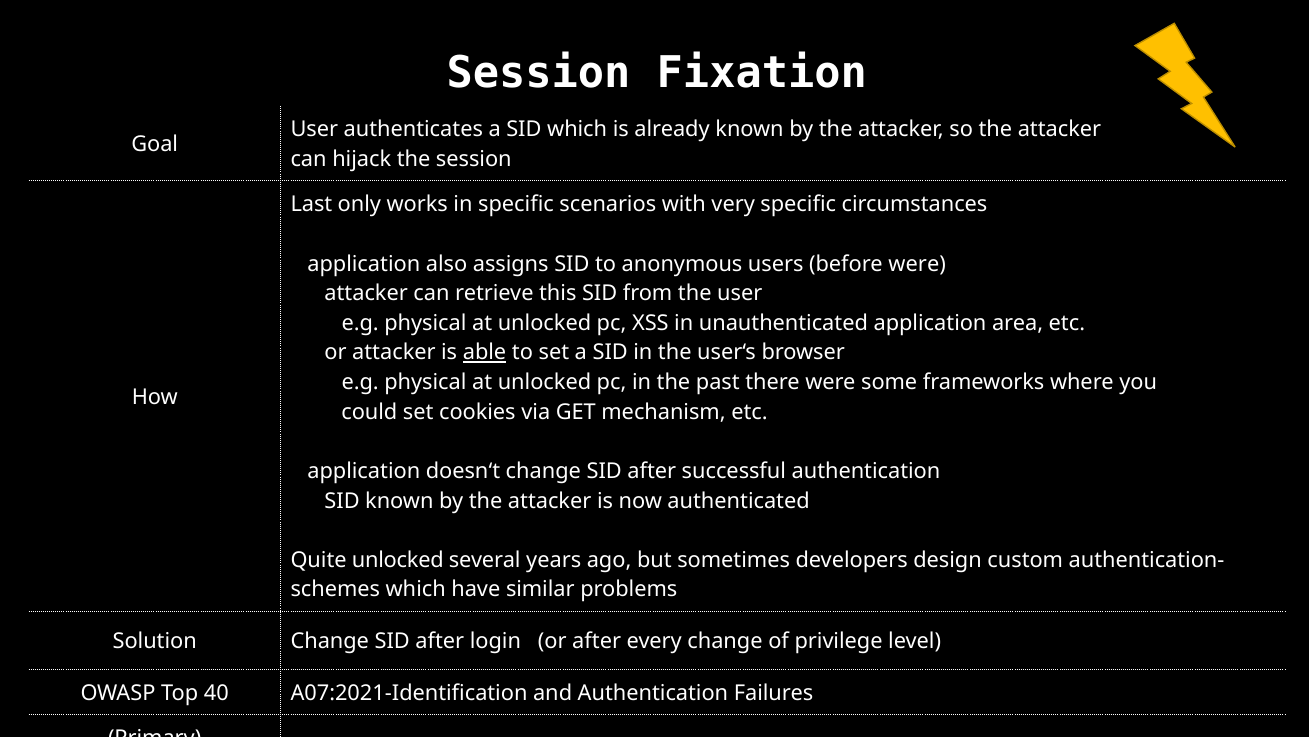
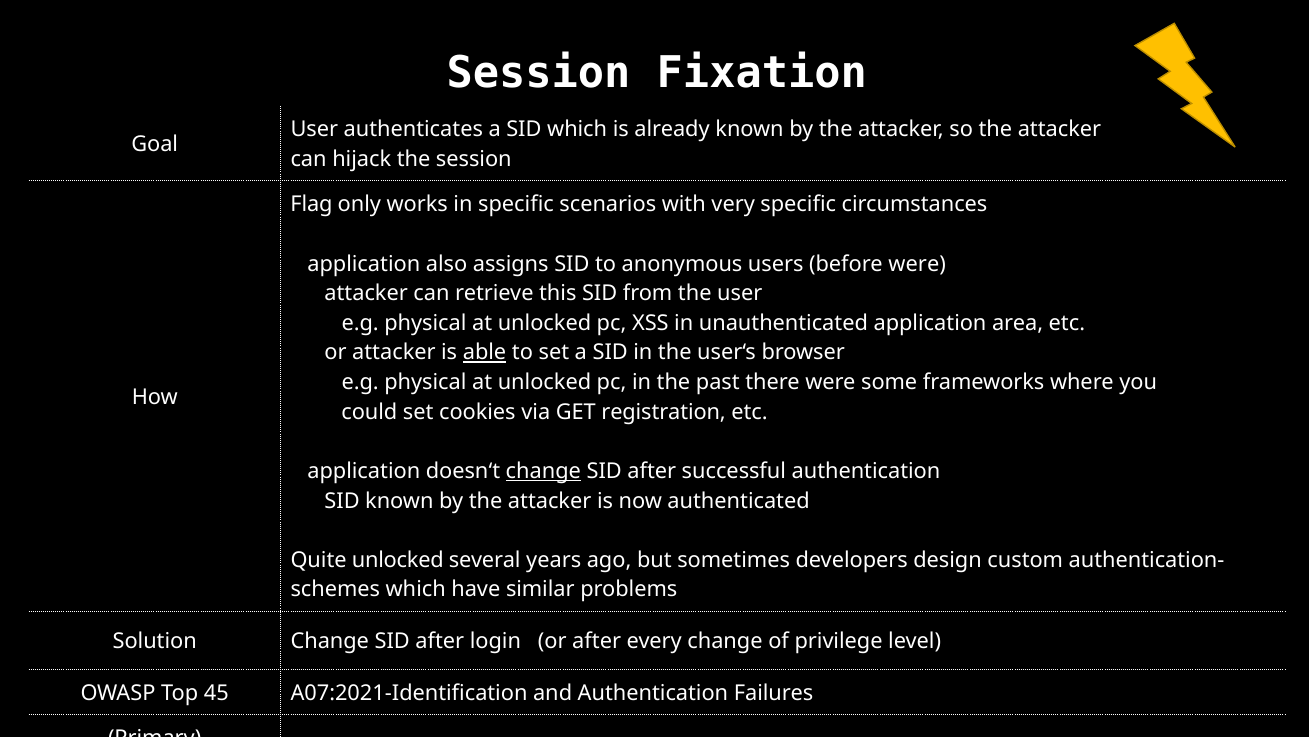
Last: Last -> Flag
mechanism: mechanism -> registration
change at (543, 471) underline: none -> present
40: 40 -> 45
